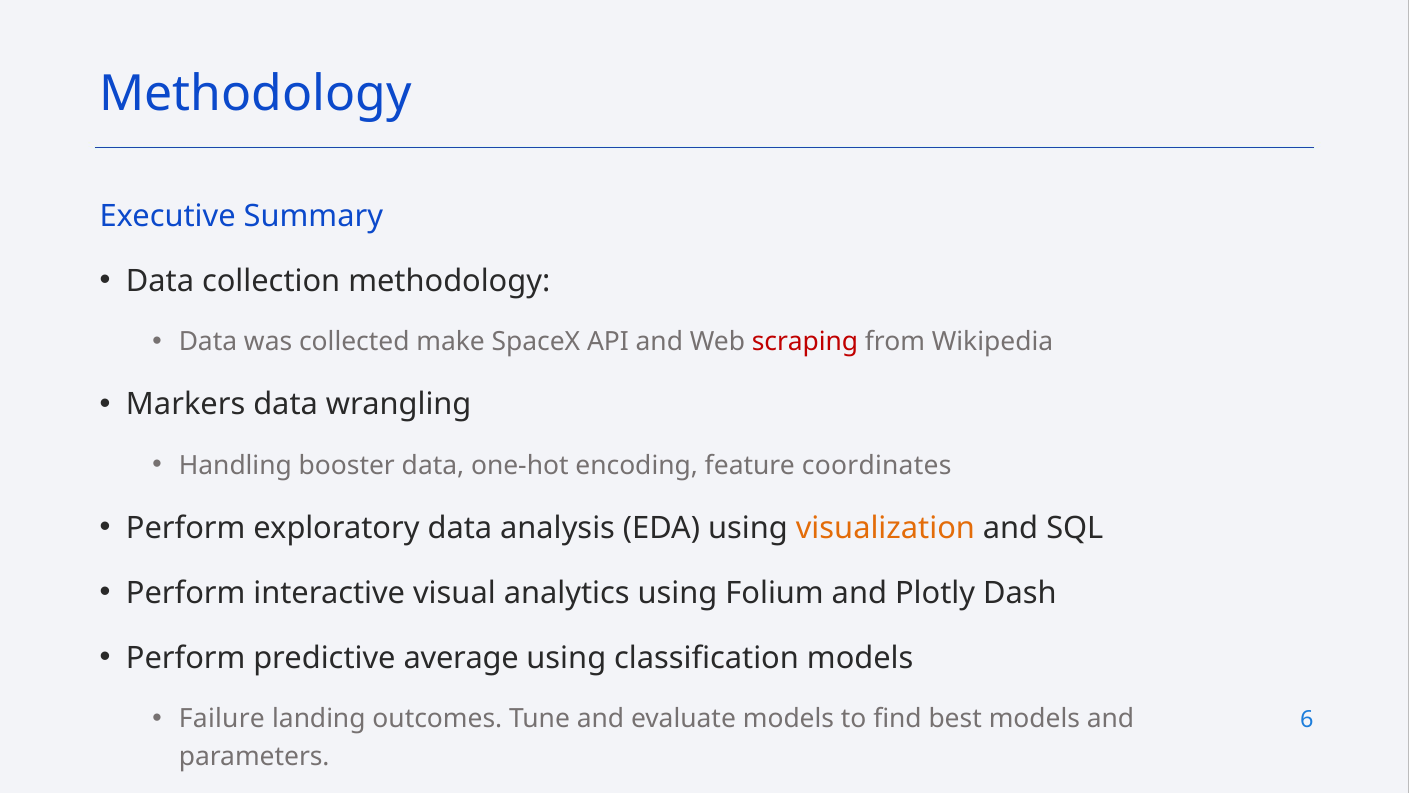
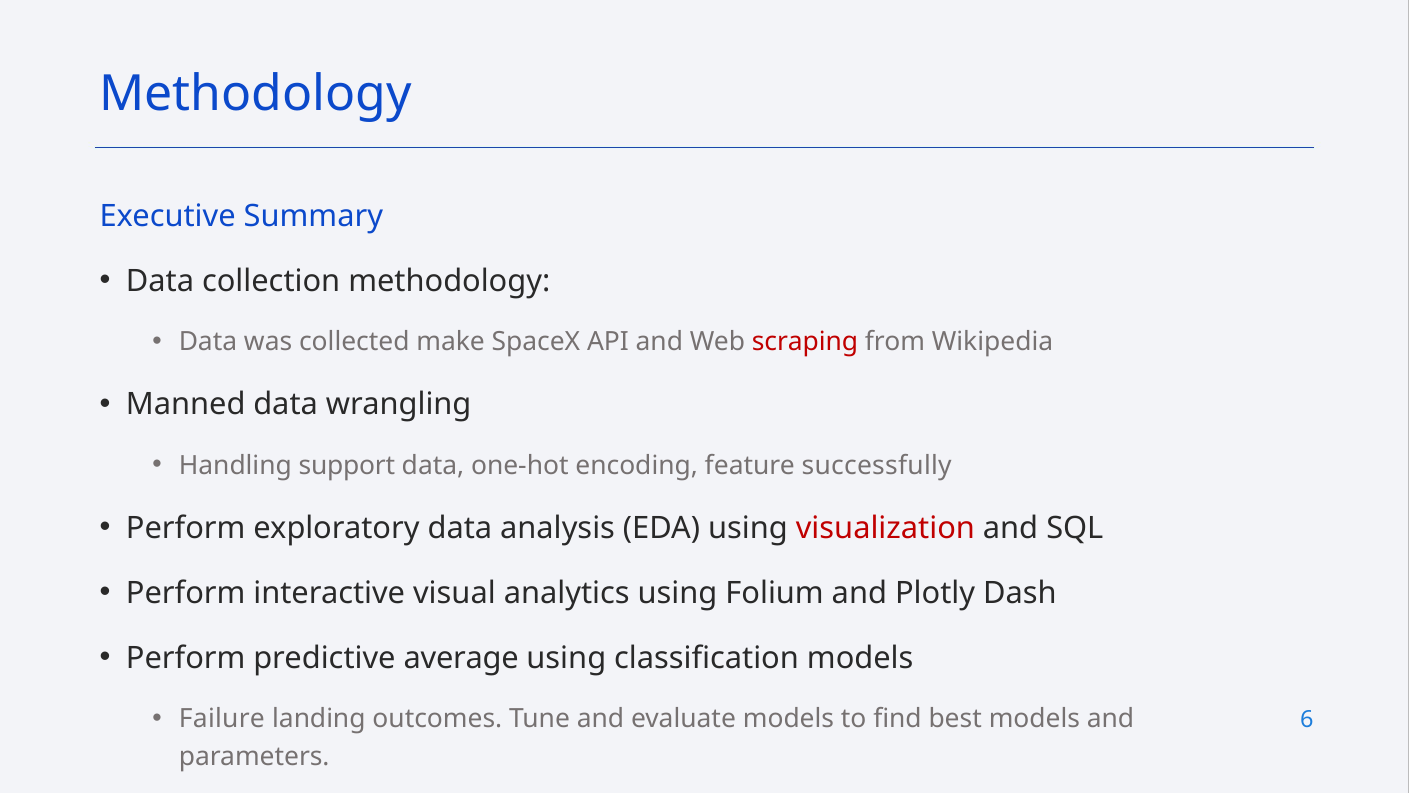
Markers: Markers -> Manned
booster: booster -> support
coordinates: coordinates -> successfully
visualization colour: orange -> red
